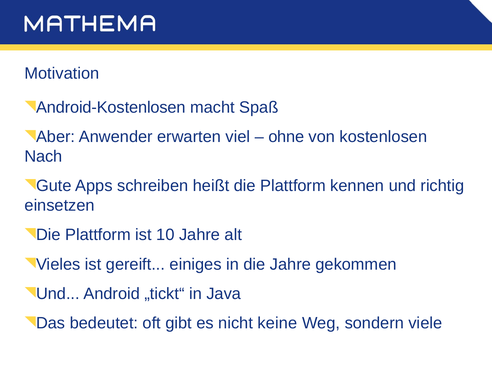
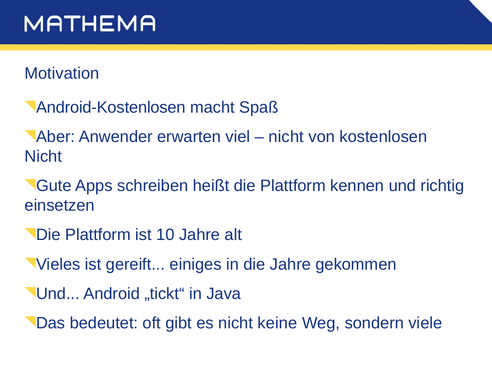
ohne at (286, 137): ohne -> nicht
Nach at (43, 156): Nach -> Nicht
